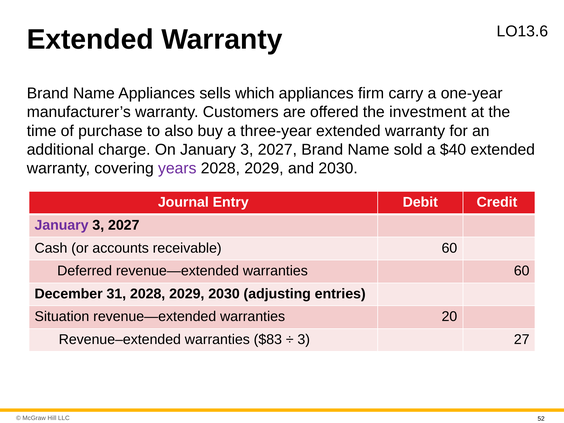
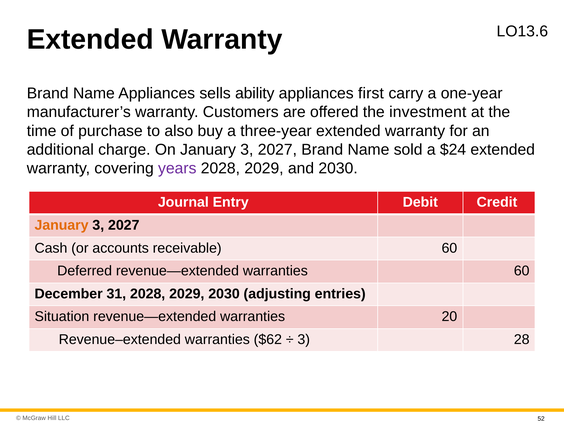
which: which -> ability
firm: firm -> first
$40: $40 -> $24
January at (62, 225) colour: purple -> orange
$83: $83 -> $62
27: 27 -> 28
